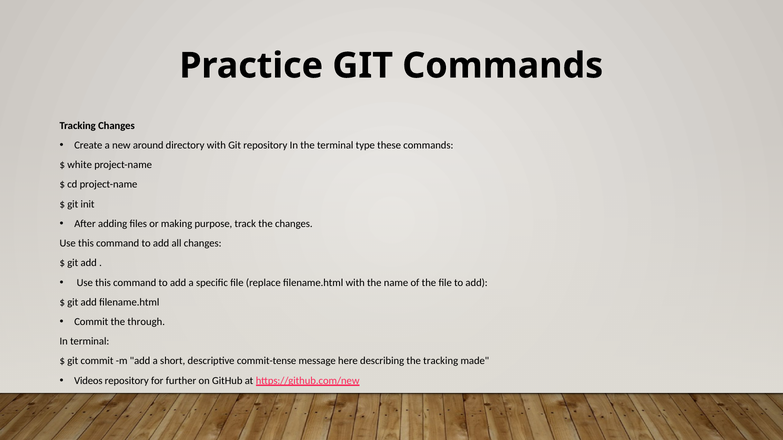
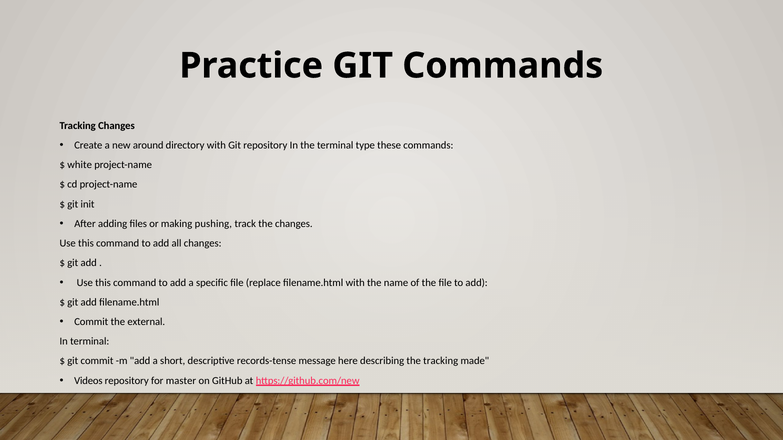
purpose: purpose -> pushing
through: through -> external
commit-tense: commit-tense -> records-tense
further: further -> master
